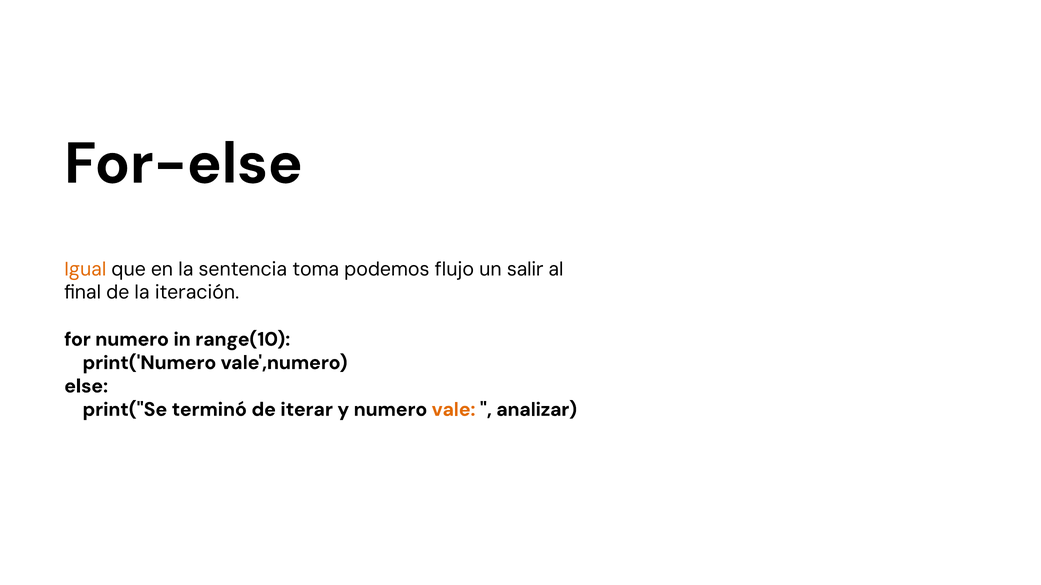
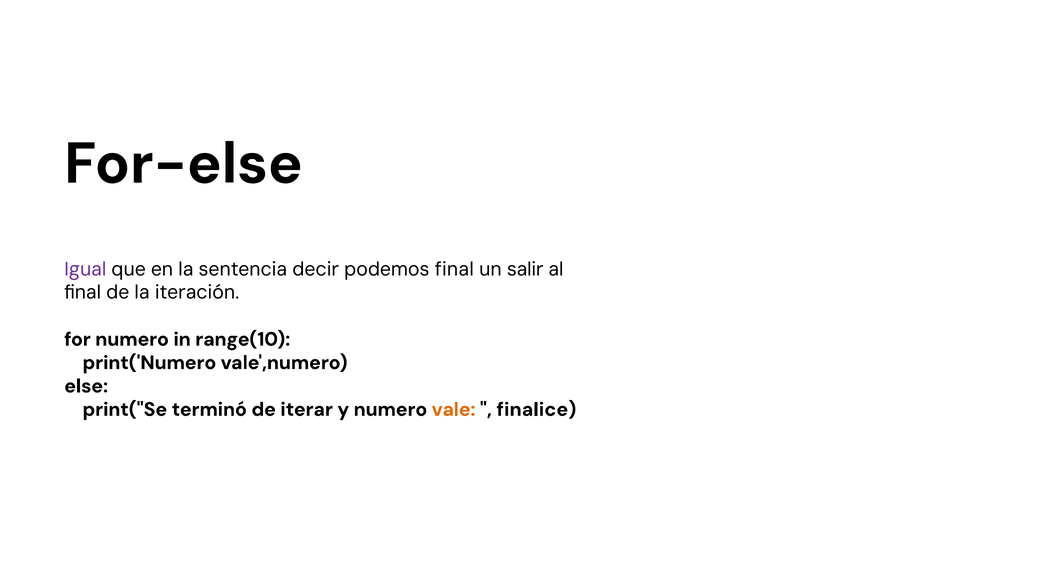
Igual colour: orange -> purple
toma: toma -> decir
podemos flujo: flujo -> final
analizar: analizar -> finalice
